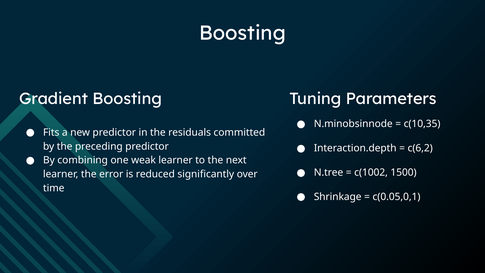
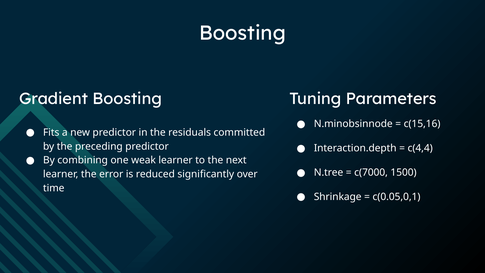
c(10,35: c(10,35 -> c(15,16
c(6,2: c(6,2 -> c(4,4
c(1002: c(1002 -> c(7000
